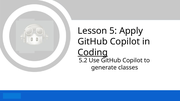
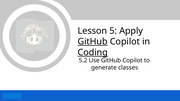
GitHub at (93, 42) underline: none -> present
